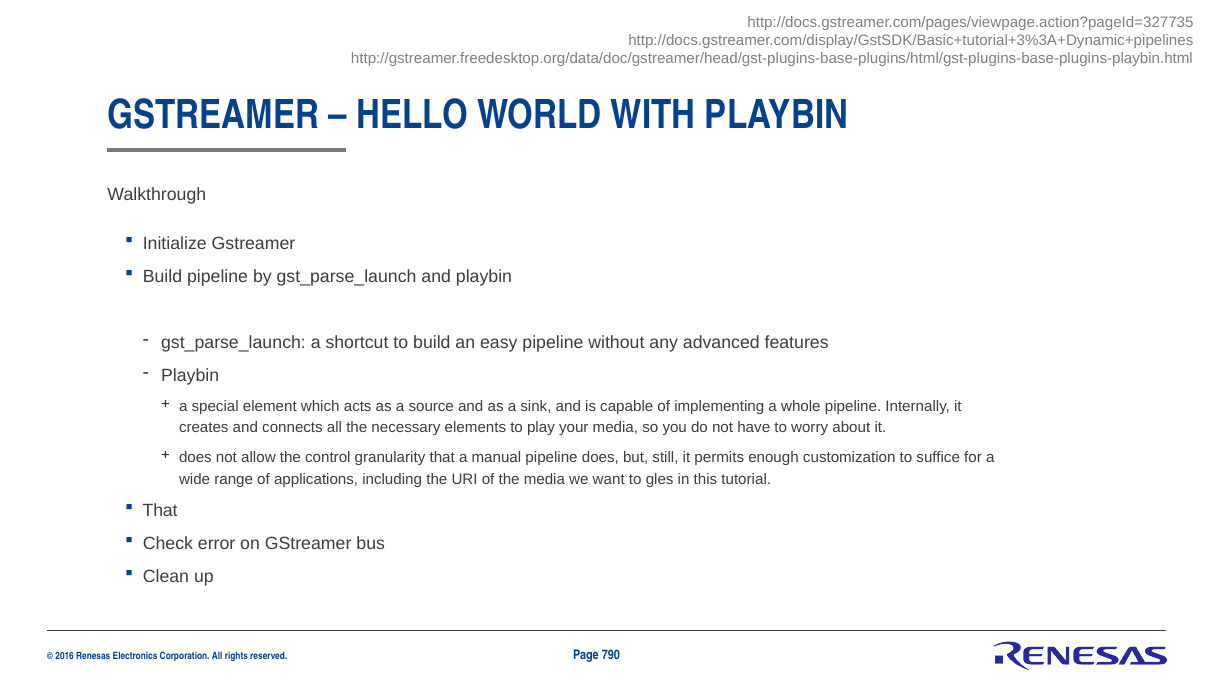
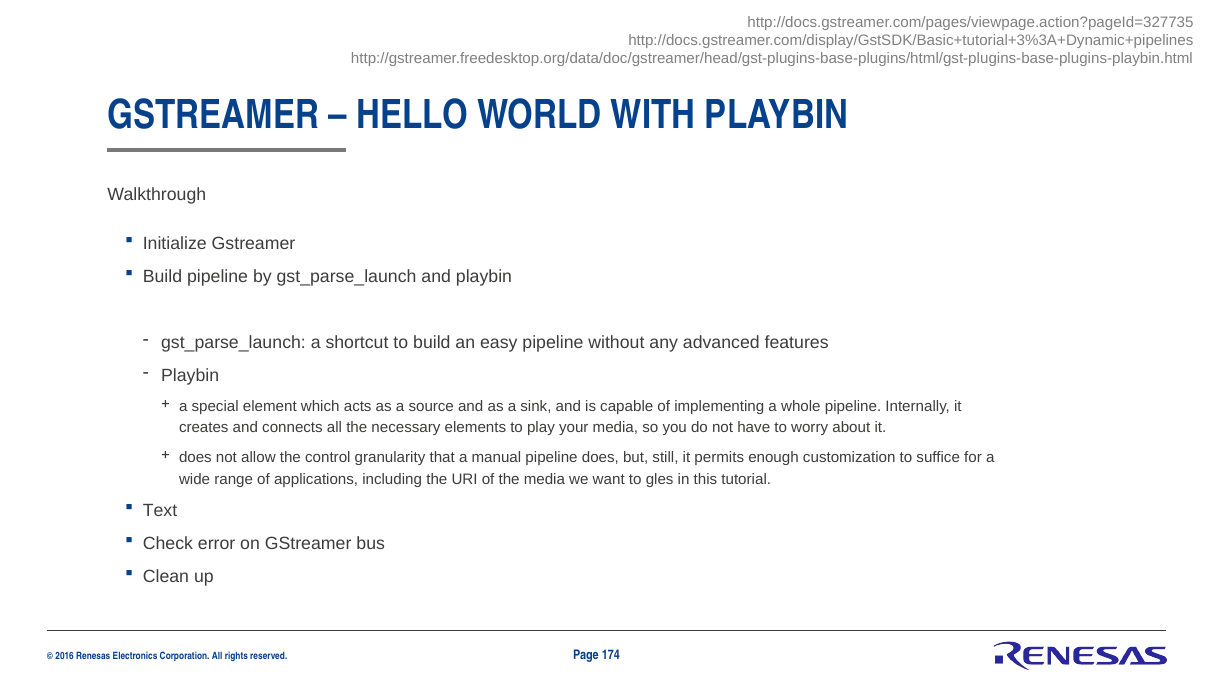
That at (160, 511): That -> Text
790: 790 -> 174
